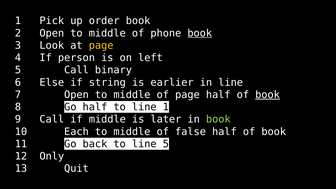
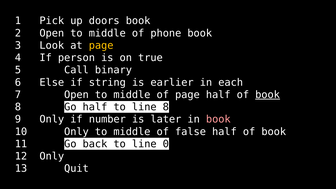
order: order -> doors
book at (200, 33) underline: present -> none
left: left -> true
in line: line -> each
line 1: 1 -> 8
9 Call: Call -> Only
if middle: middle -> number
book at (218, 119) colour: light green -> pink
10 Each: Each -> Only
line 5: 5 -> 0
